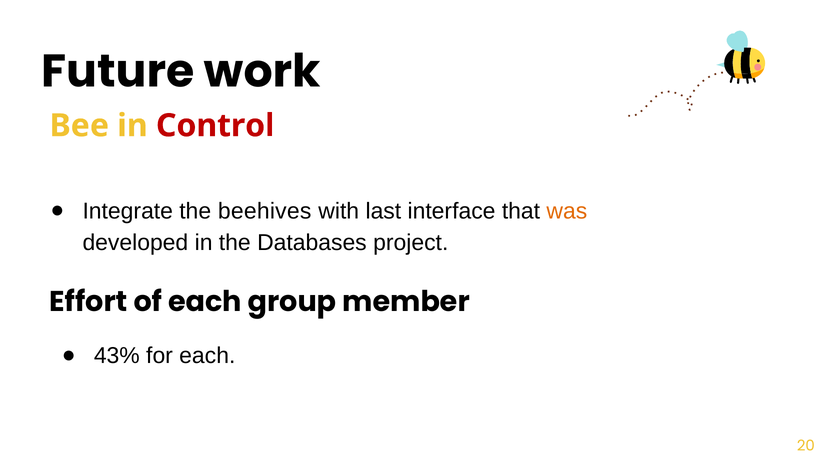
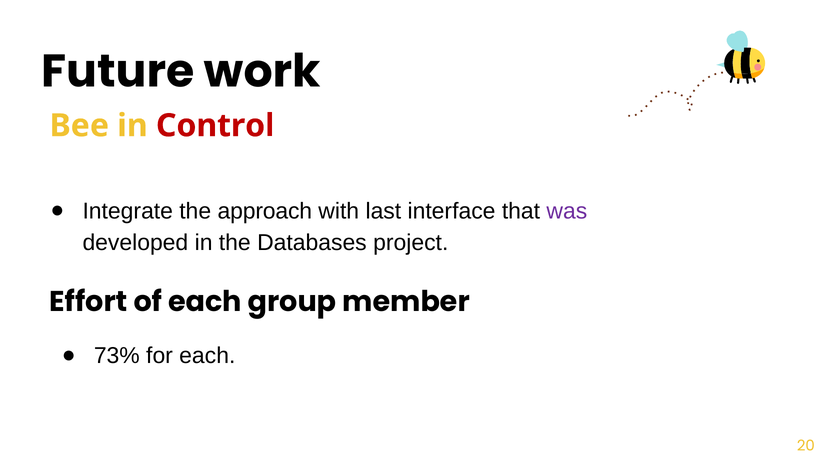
beehives: beehives -> approach
was colour: orange -> purple
43%: 43% -> 73%
